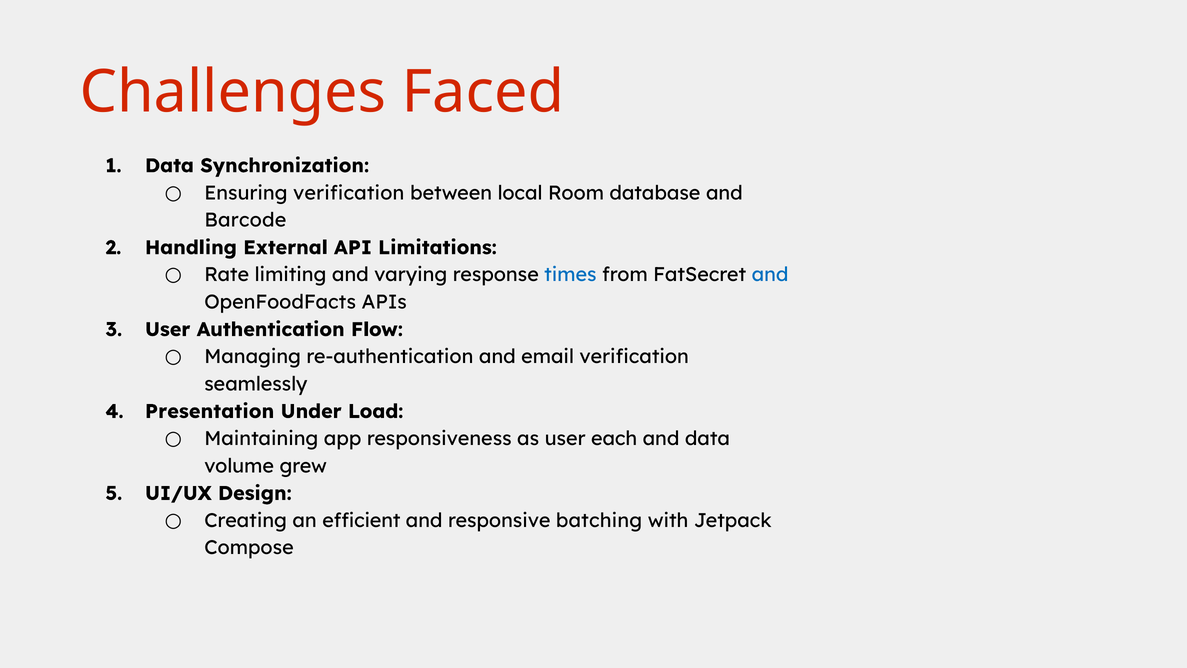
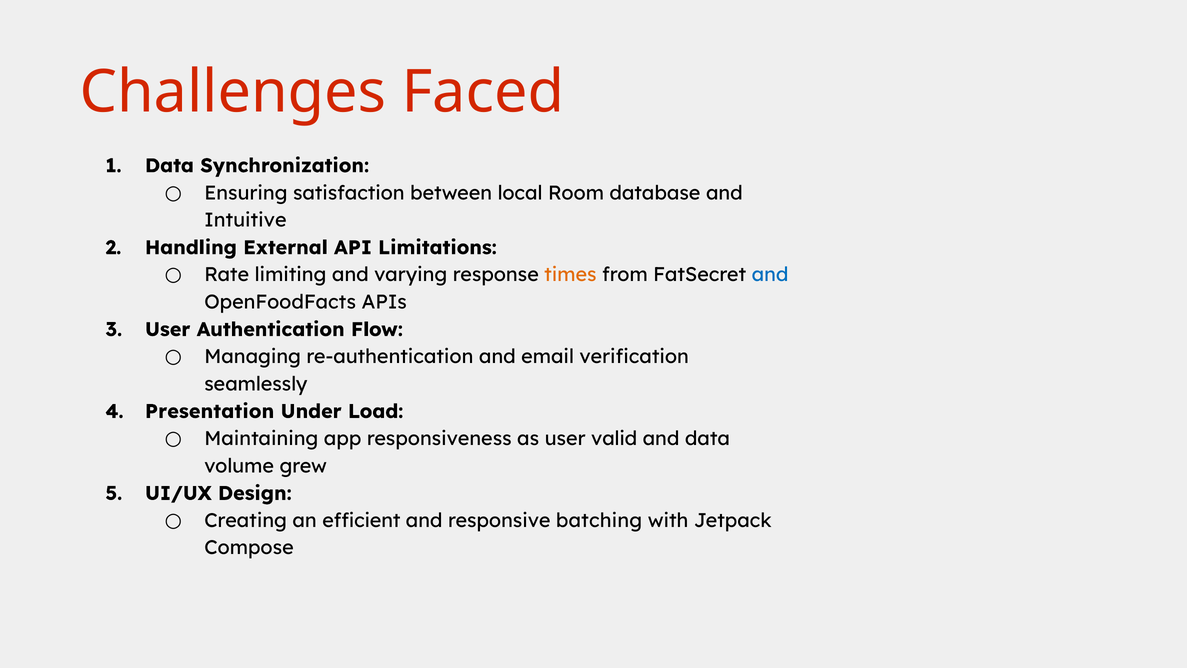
Ensuring verification: verification -> satisfaction
Barcode: Barcode -> Intuitive
times colour: blue -> orange
each: each -> valid
